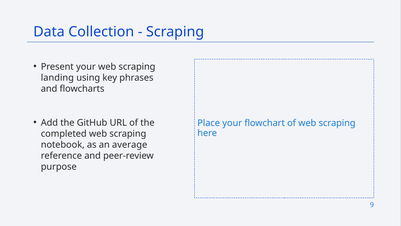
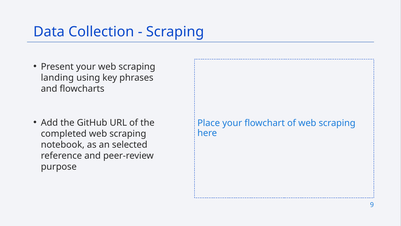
average: average -> selected
